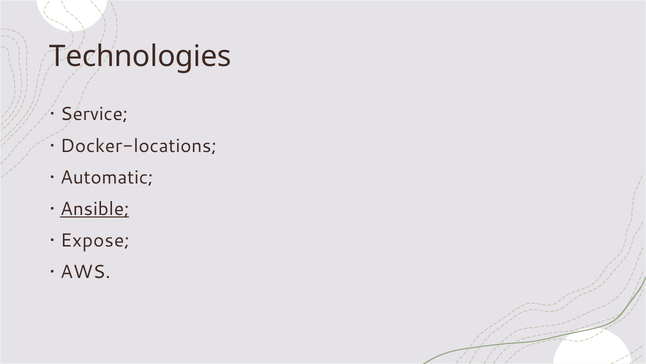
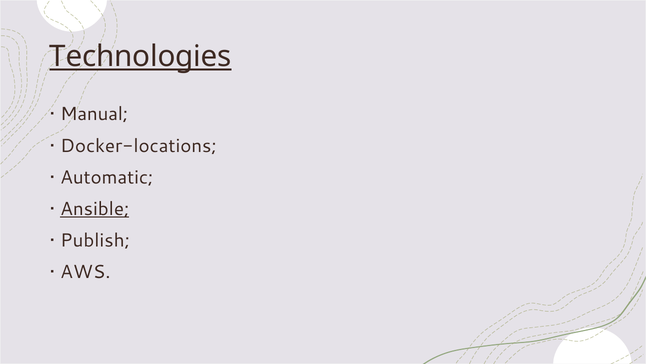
Technologies underline: none -> present
Service: Service -> Manual
Expose: Expose -> Publish
